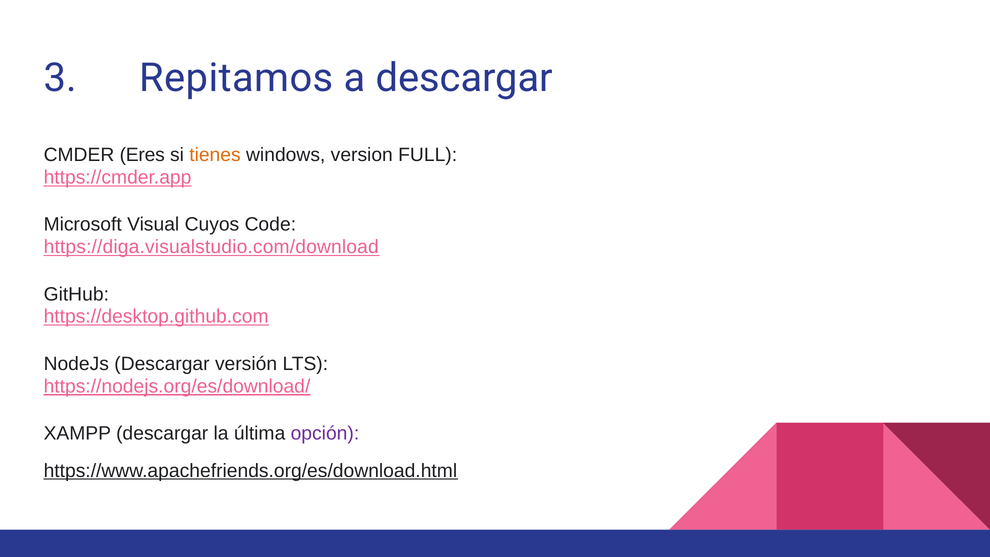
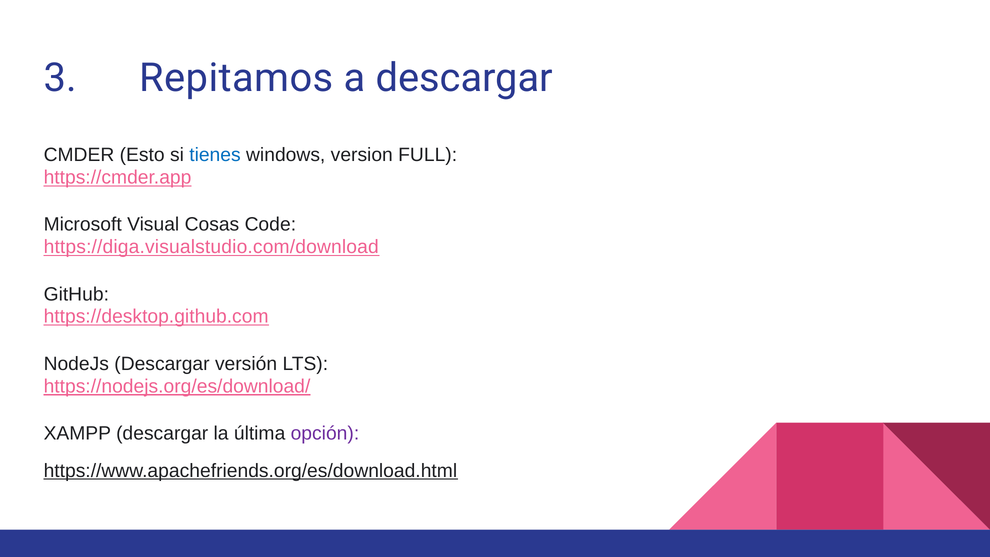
Eres: Eres -> Esto
tienes colour: orange -> blue
Cuyos: Cuyos -> Cosas
